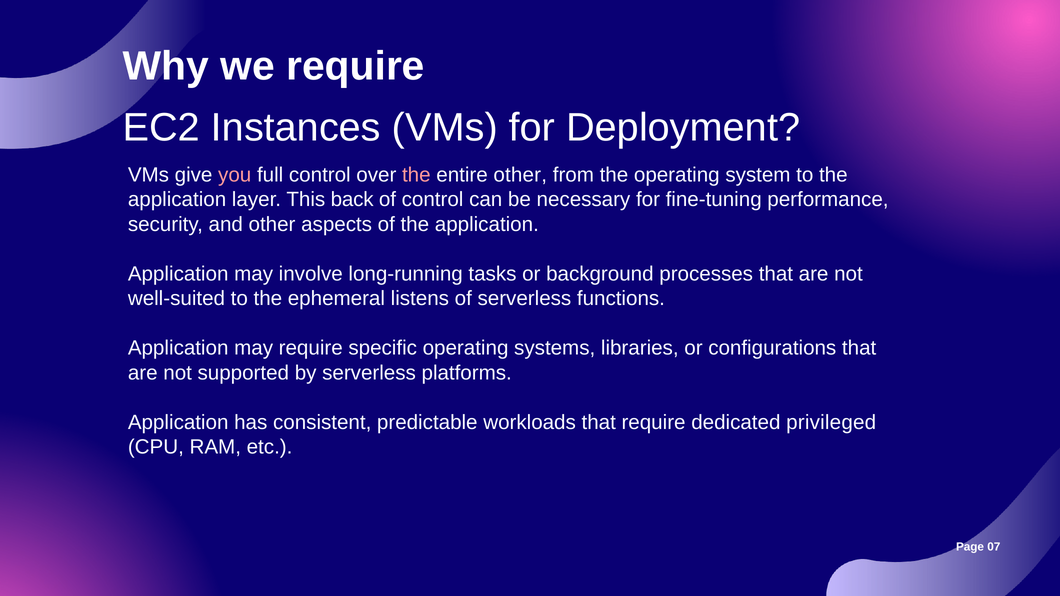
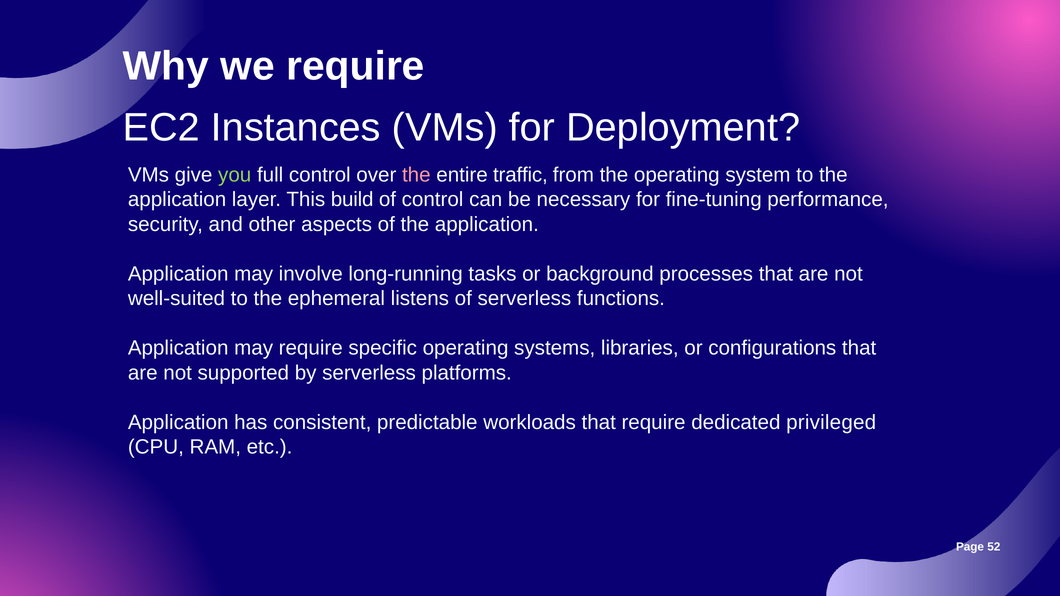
you colour: pink -> light green
entire other: other -> traffic
back: back -> build
07: 07 -> 52
